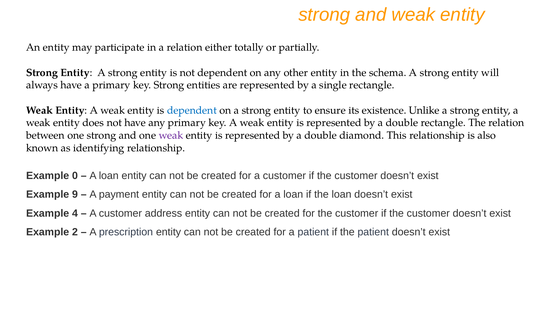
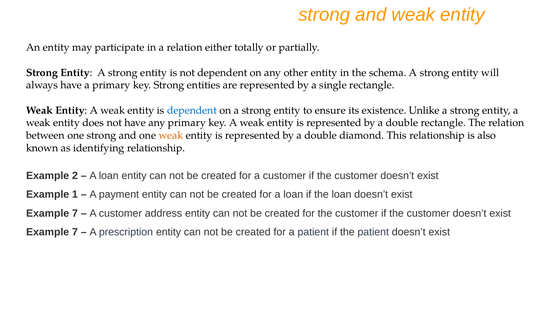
weak at (171, 136) colour: purple -> orange
0: 0 -> 2
9: 9 -> 1
4 at (75, 214): 4 -> 7
2 at (75, 232): 2 -> 7
